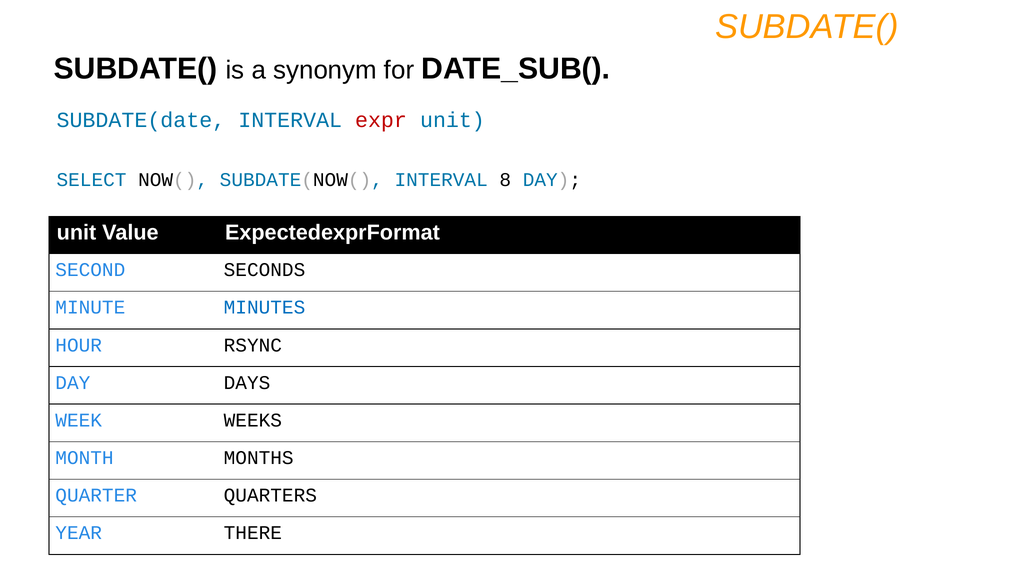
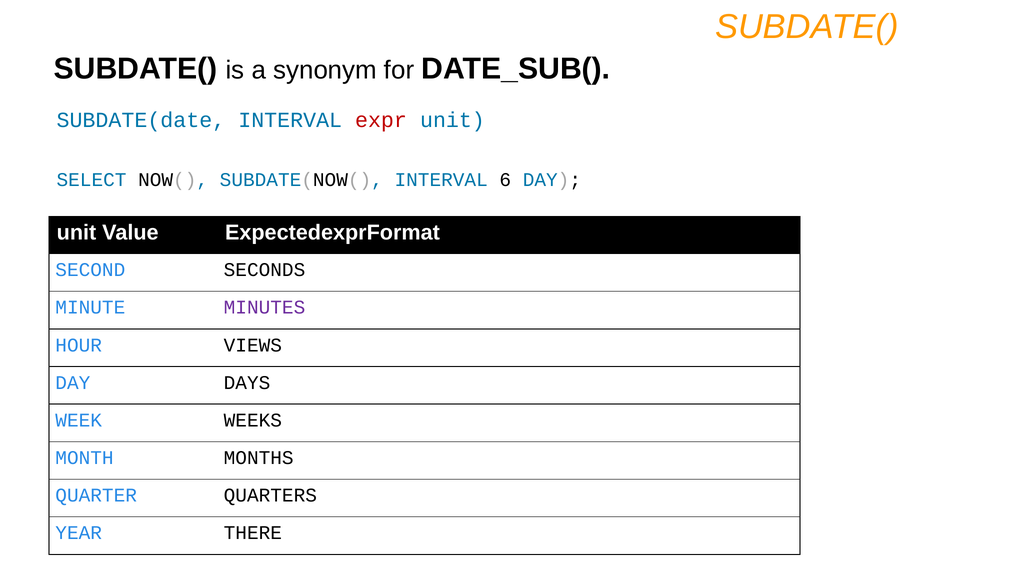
8: 8 -> 6
MINUTES colour: blue -> purple
RSYNC: RSYNC -> VIEWS
